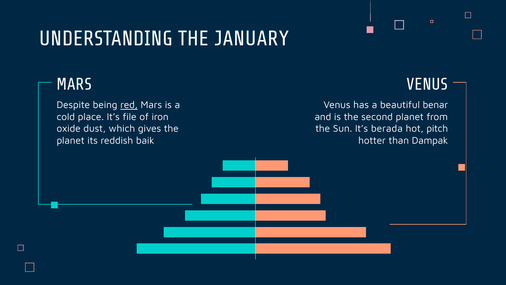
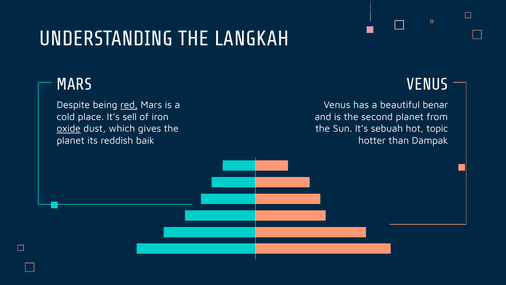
JANUARY: JANUARY -> LANGKAH
file: file -> sell
oxide underline: none -> present
berada: berada -> sebuah
pitch: pitch -> topic
